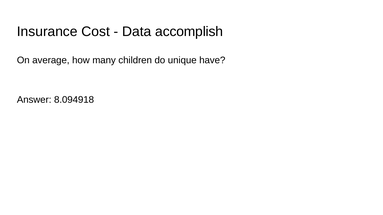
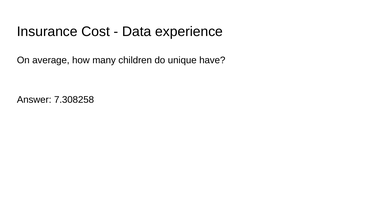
accomplish: accomplish -> experience
8.094918: 8.094918 -> 7.308258
